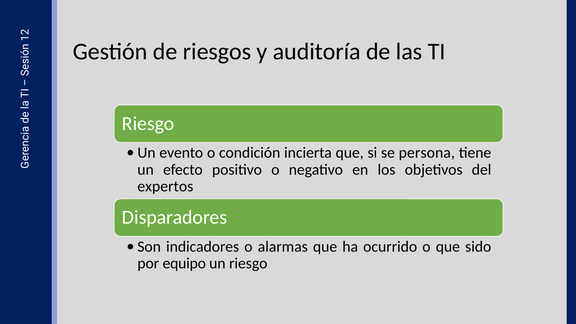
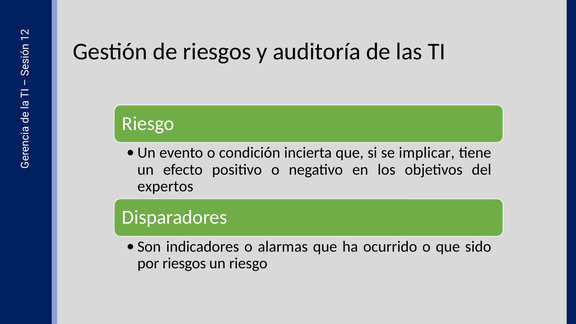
persona: persona -> implicar
por equipo: equipo -> riesgos
